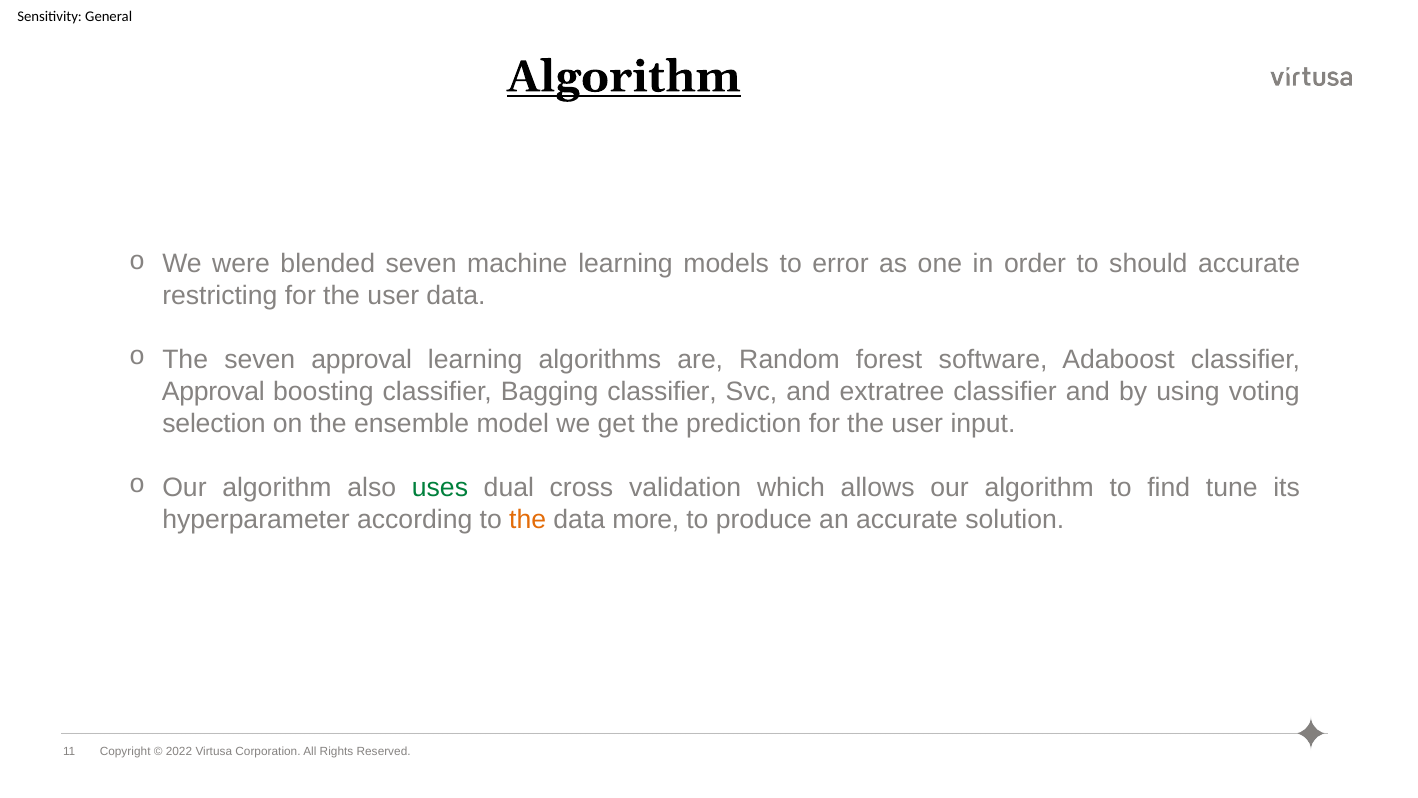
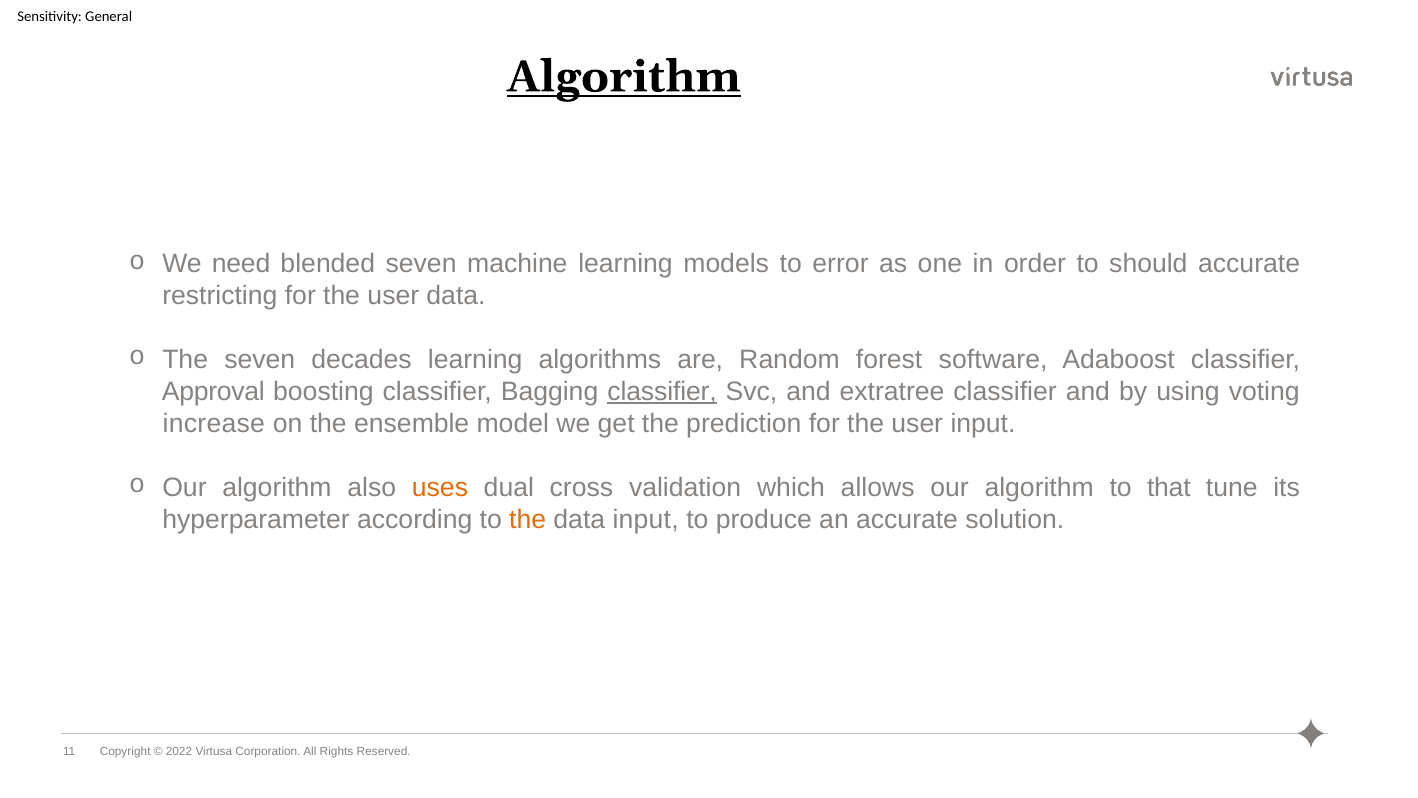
were: were -> need
seven approval: approval -> decades
classifier at (662, 391) underline: none -> present
selection: selection -> increase
uses colour: green -> orange
find: find -> that
data more: more -> input
